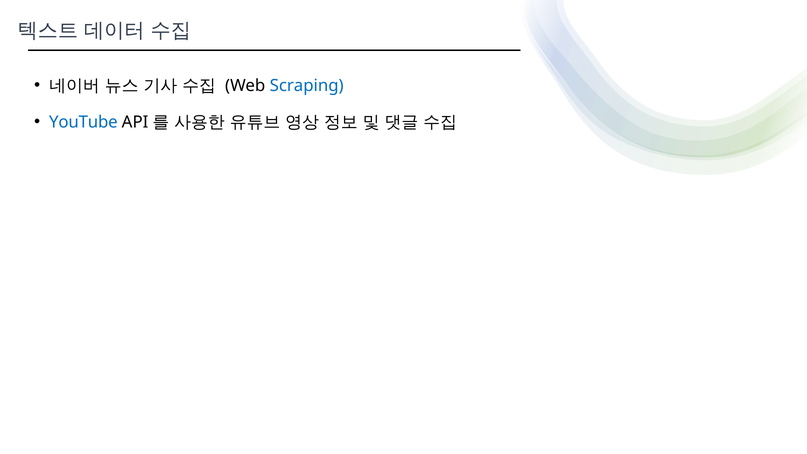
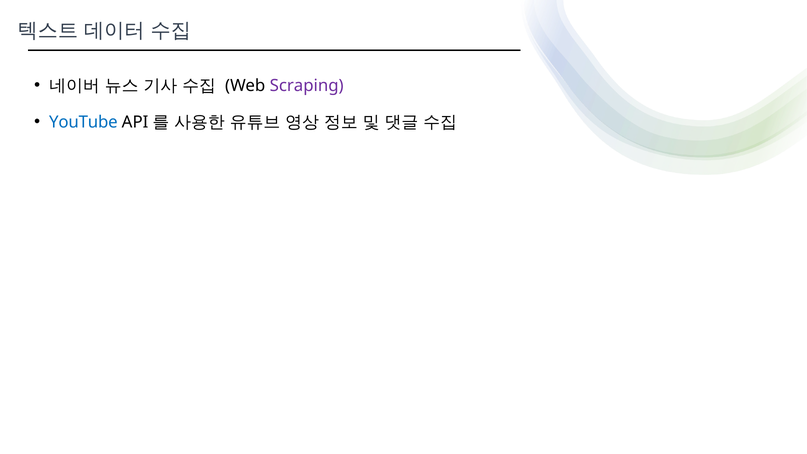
Scraping colour: blue -> purple
